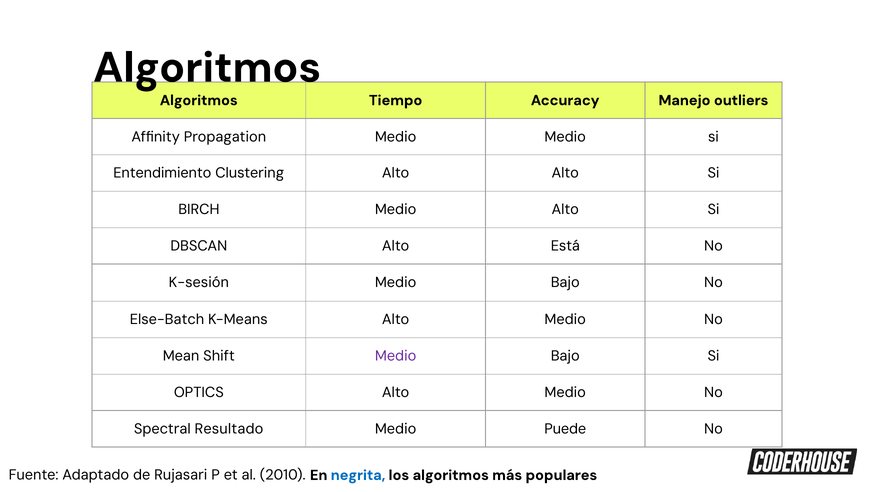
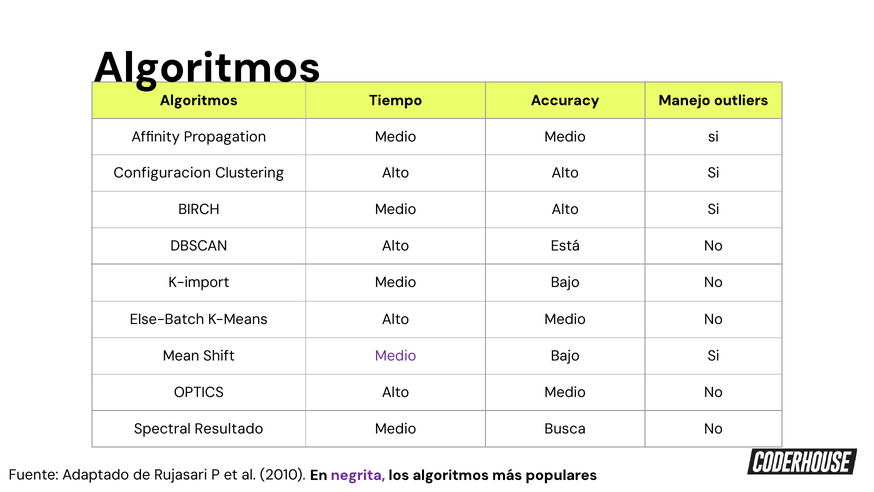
Entendimiento: Entendimiento -> Configuracion
K-sesión: K-sesión -> K-import
Puede: Puede -> Busca
negrita colour: blue -> purple
